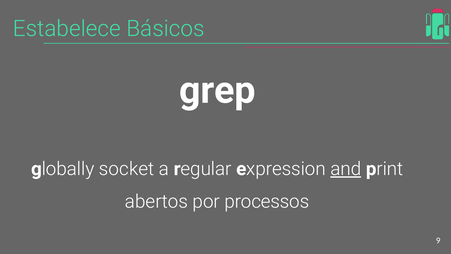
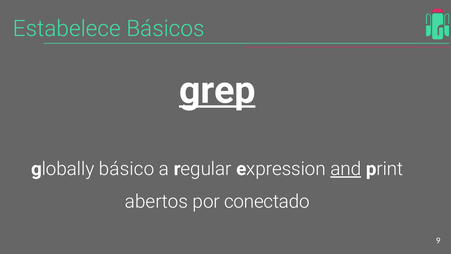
grep underline: none -> present
socket: socket -> básico
processos: processos -> conectado
